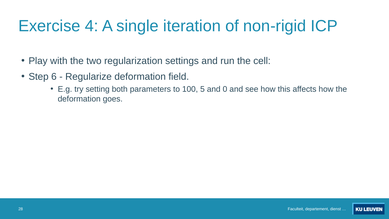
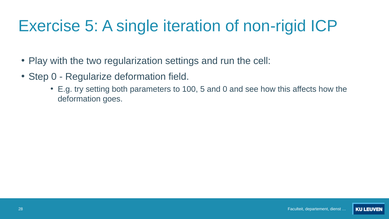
Exercise 4: 4 -> 5
Step 6: 6 -> 0
